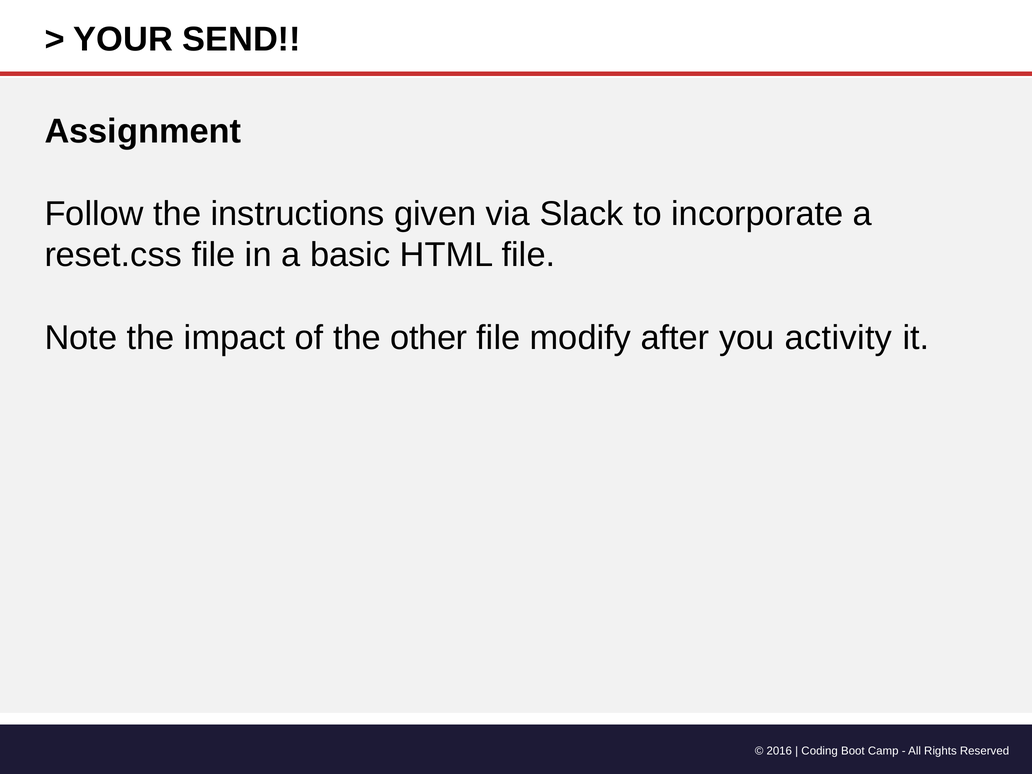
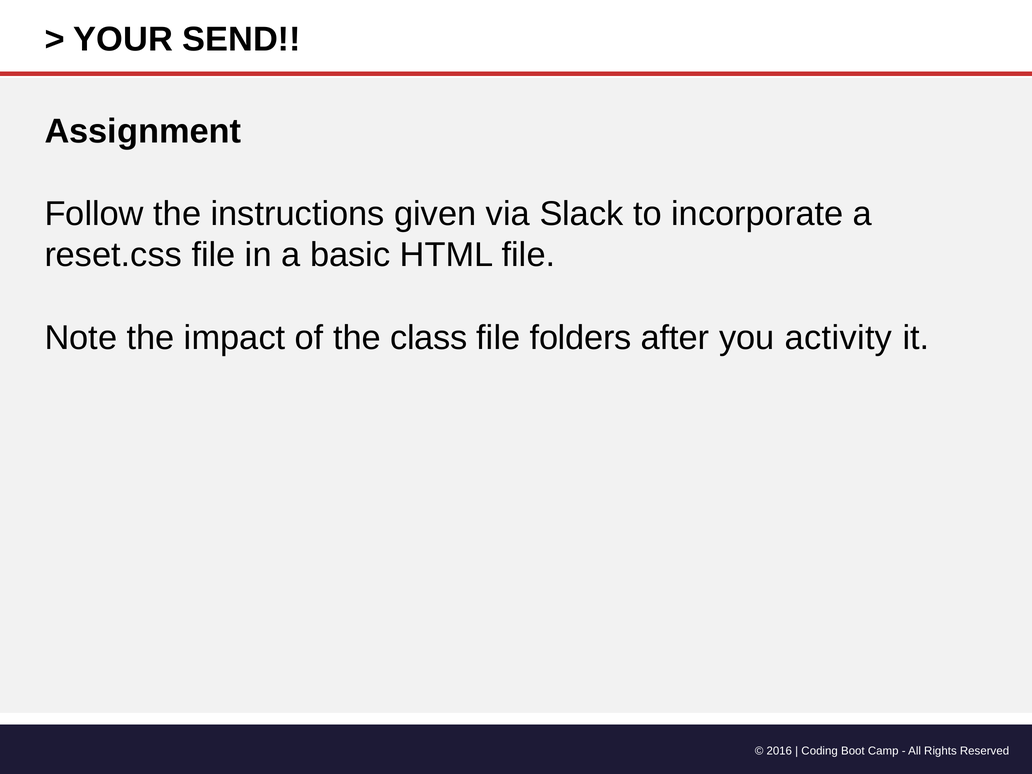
other: other -> class
modify: modify -> folders
